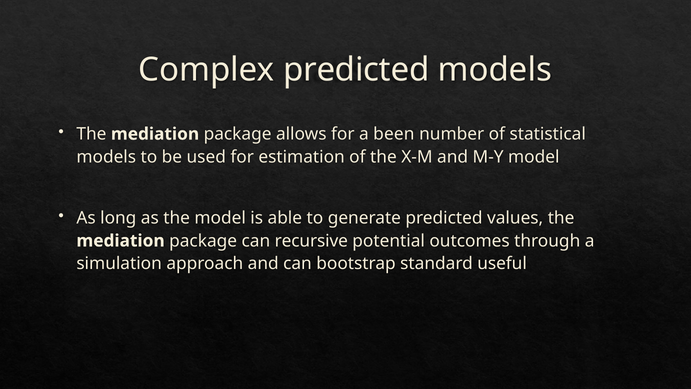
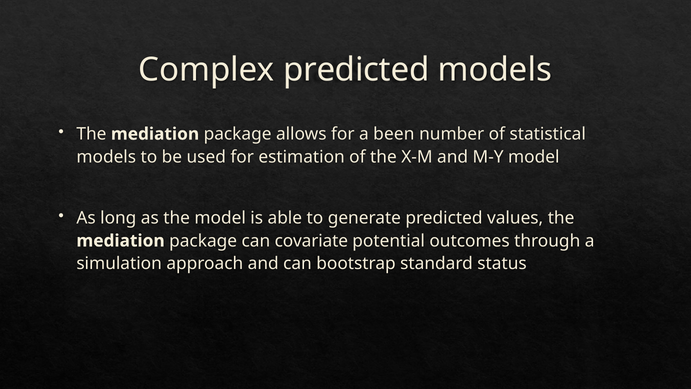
recursive: recursive -> covariate
useful: useful -> status
